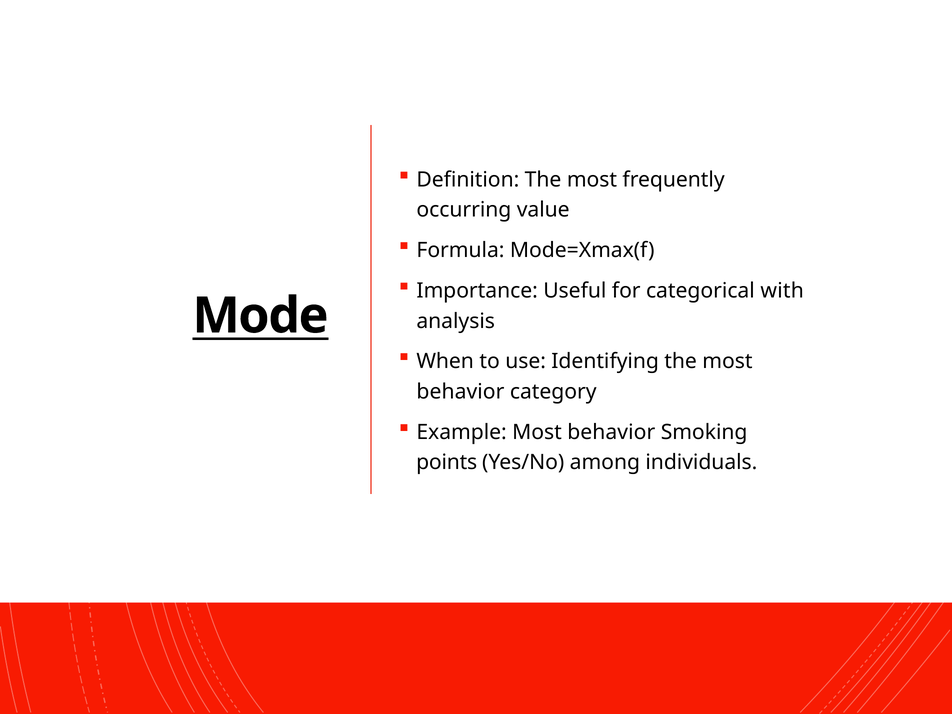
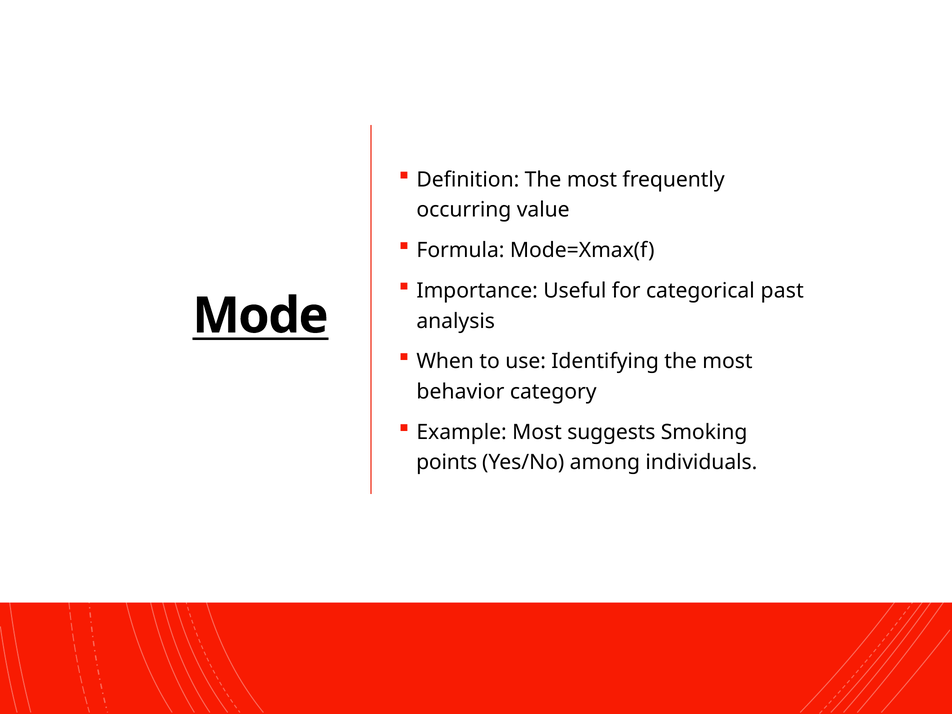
with: with -> past
Example Most behavior: behavior -> suggests
